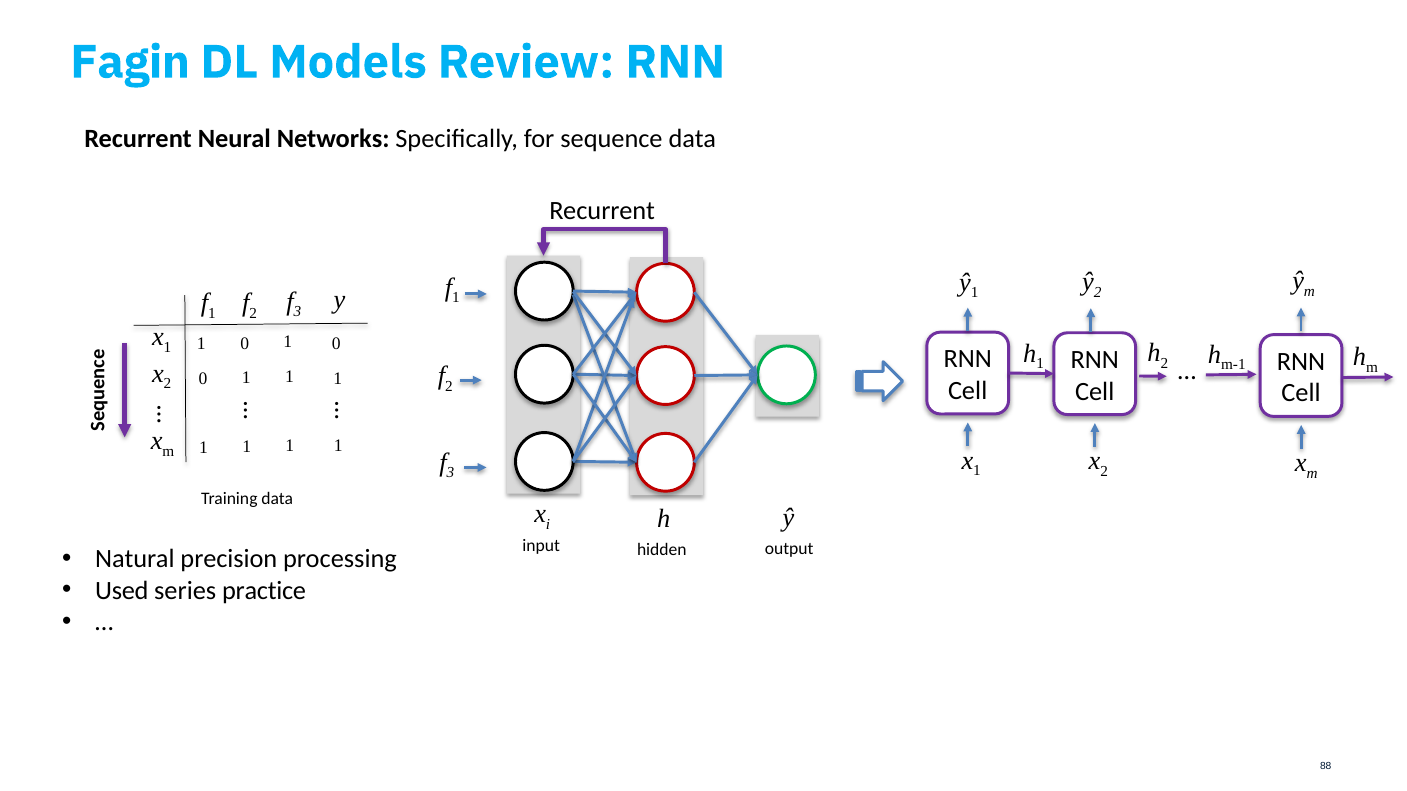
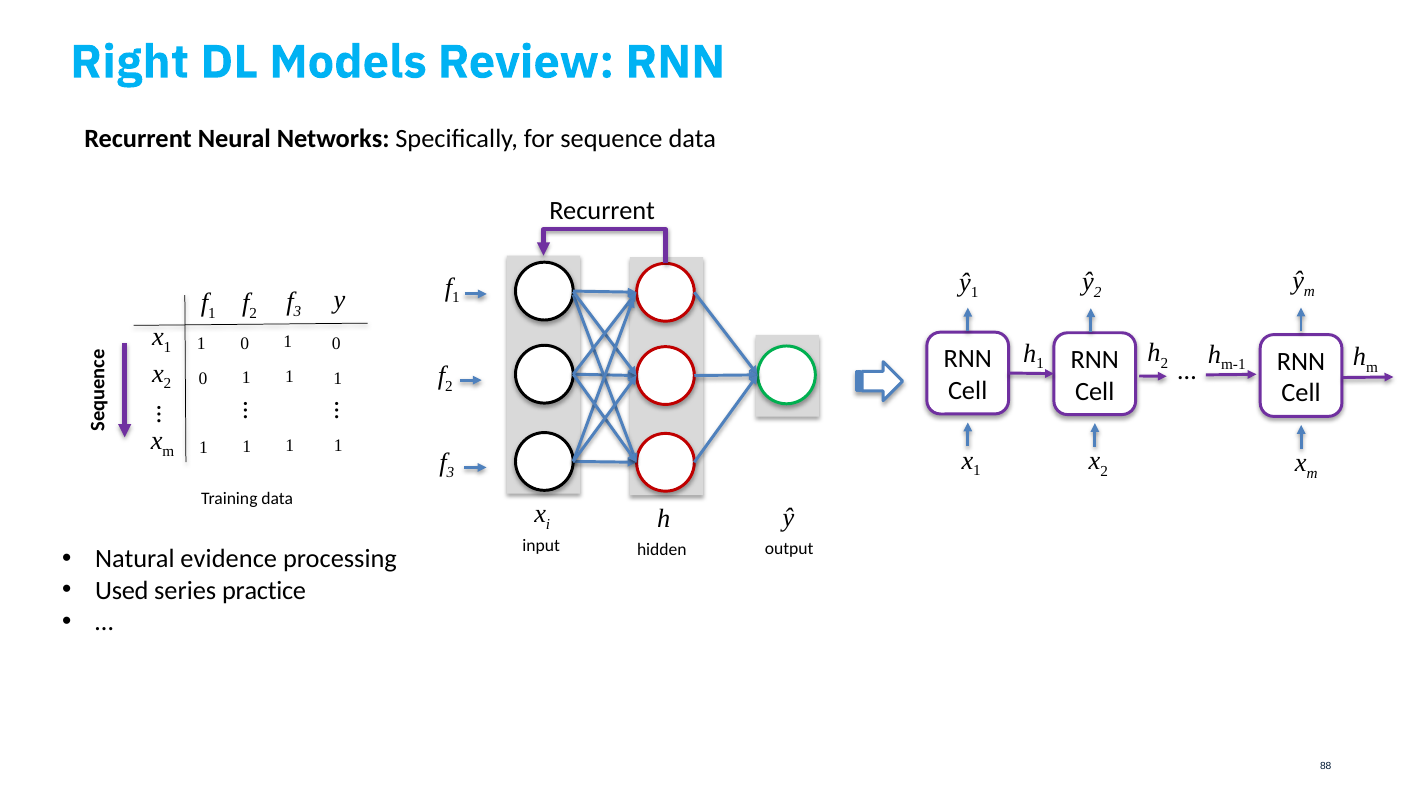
Fagin: Fagin -> Right
precision: precision -> evidence
